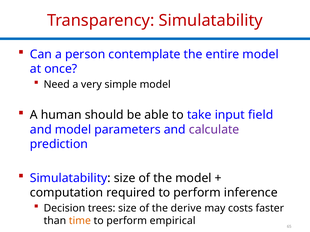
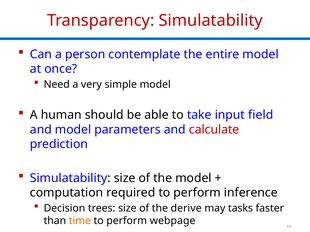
calculate colour: purple -> red
costs: costs -> tasks
empirical: empirical -> webpage
